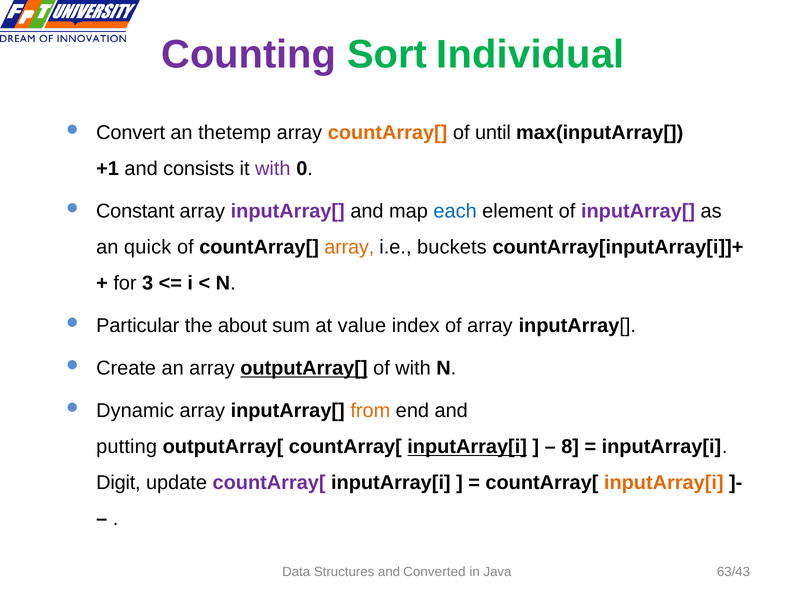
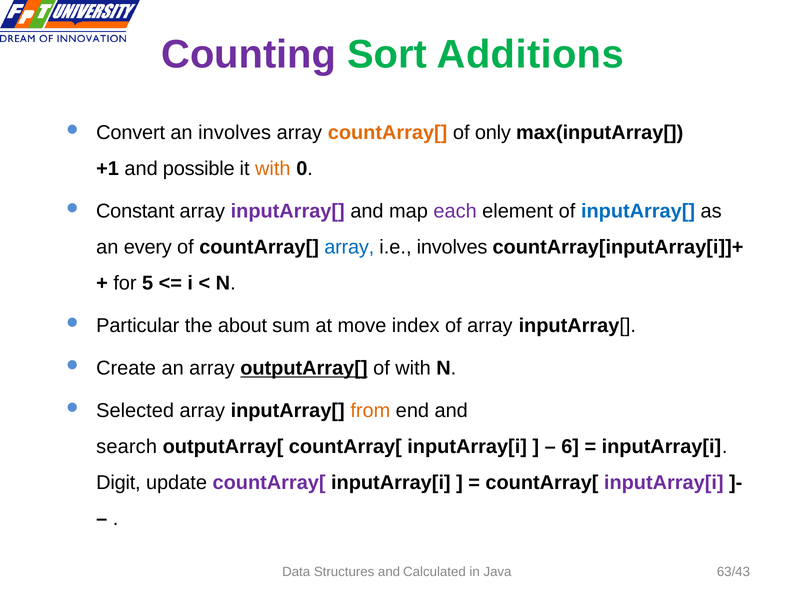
Individual: Individual -> Additions
an thetemp: thetemp -> involves
until: until -> only
consists: consists -> possible
with at (273, 168) colour: purple -> orange
each colour: blue -> purple
inputArray[ at (638, 211) colour: purple -> blue
quick: quick -> every
array at (349, 247) colour: orange -> blue
i.e buckets: buckets -> involves
3: 3 -> 5
value: value -> move
Dynamic: Dynamic -> Selected
putting: putting -> search
inputArray[i at (467, 446) underline: present -> none
8: 8 -> 6
inputArray[i at (664, 482) colour: orange -> purple
Converted: Converted -> Calculated
